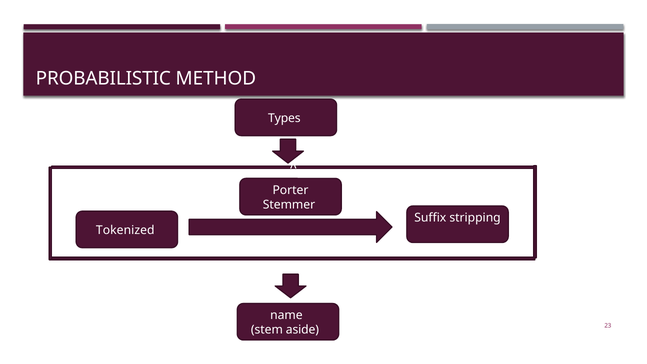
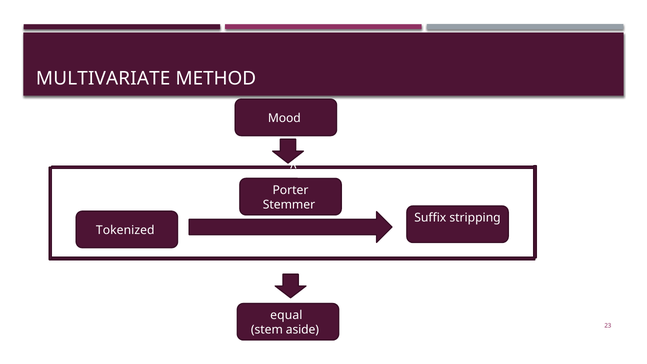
PROBABILISTIC: PROBABILISTIC -> MULTIVARIATE
Types: Types -> Mood
name: name -> equal
